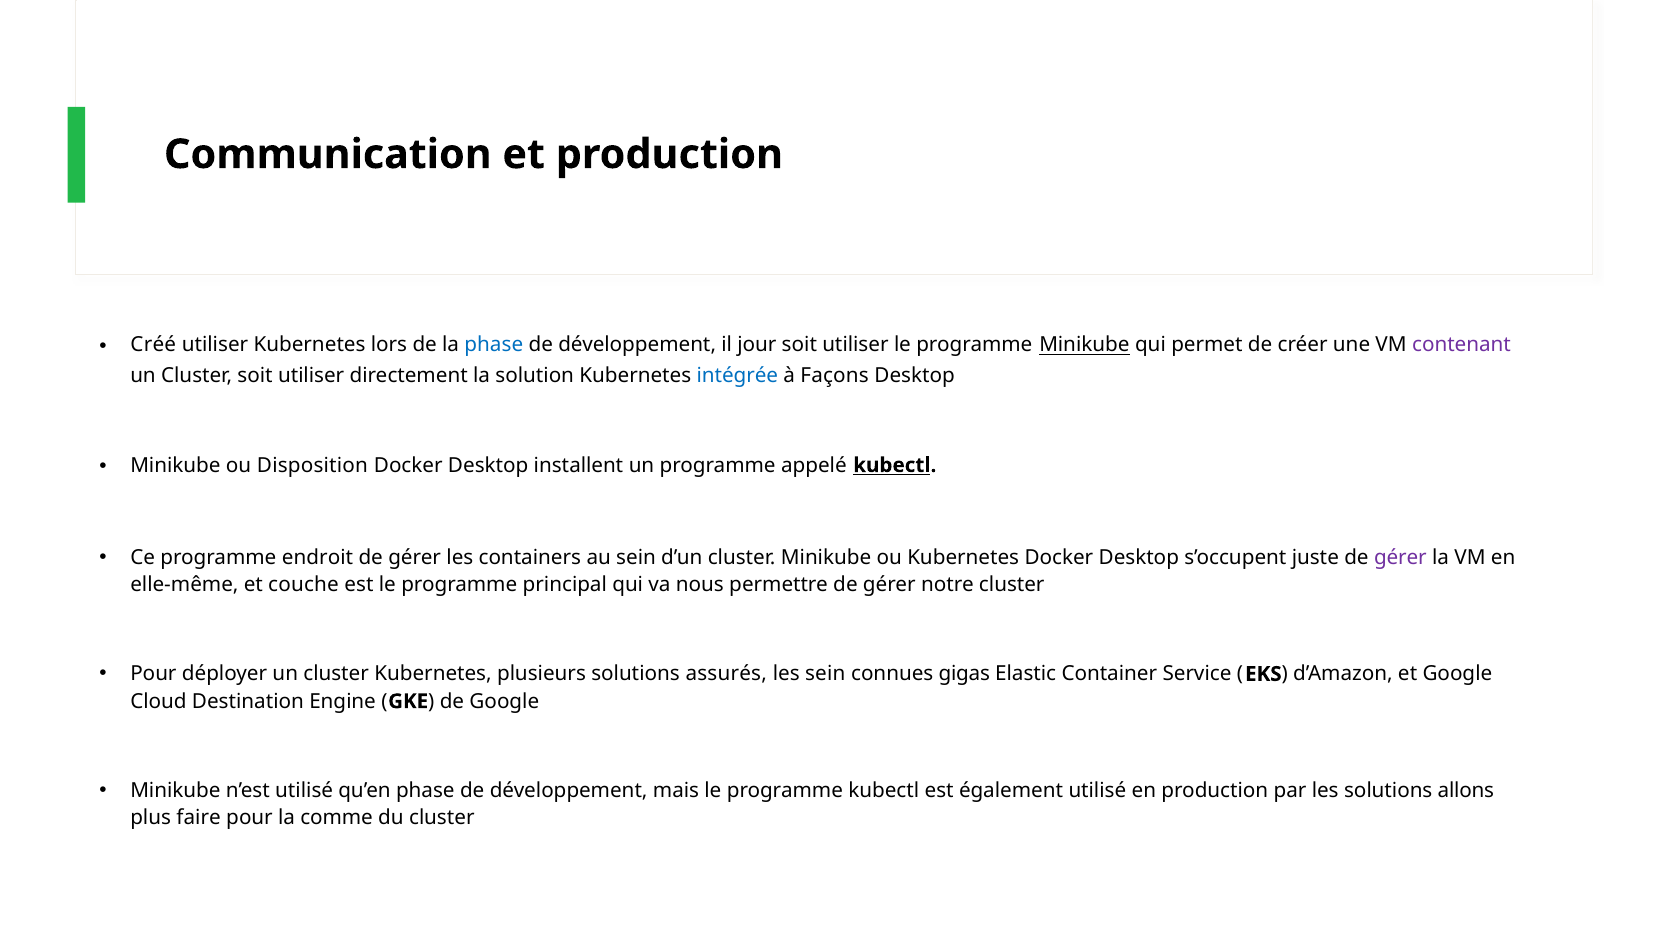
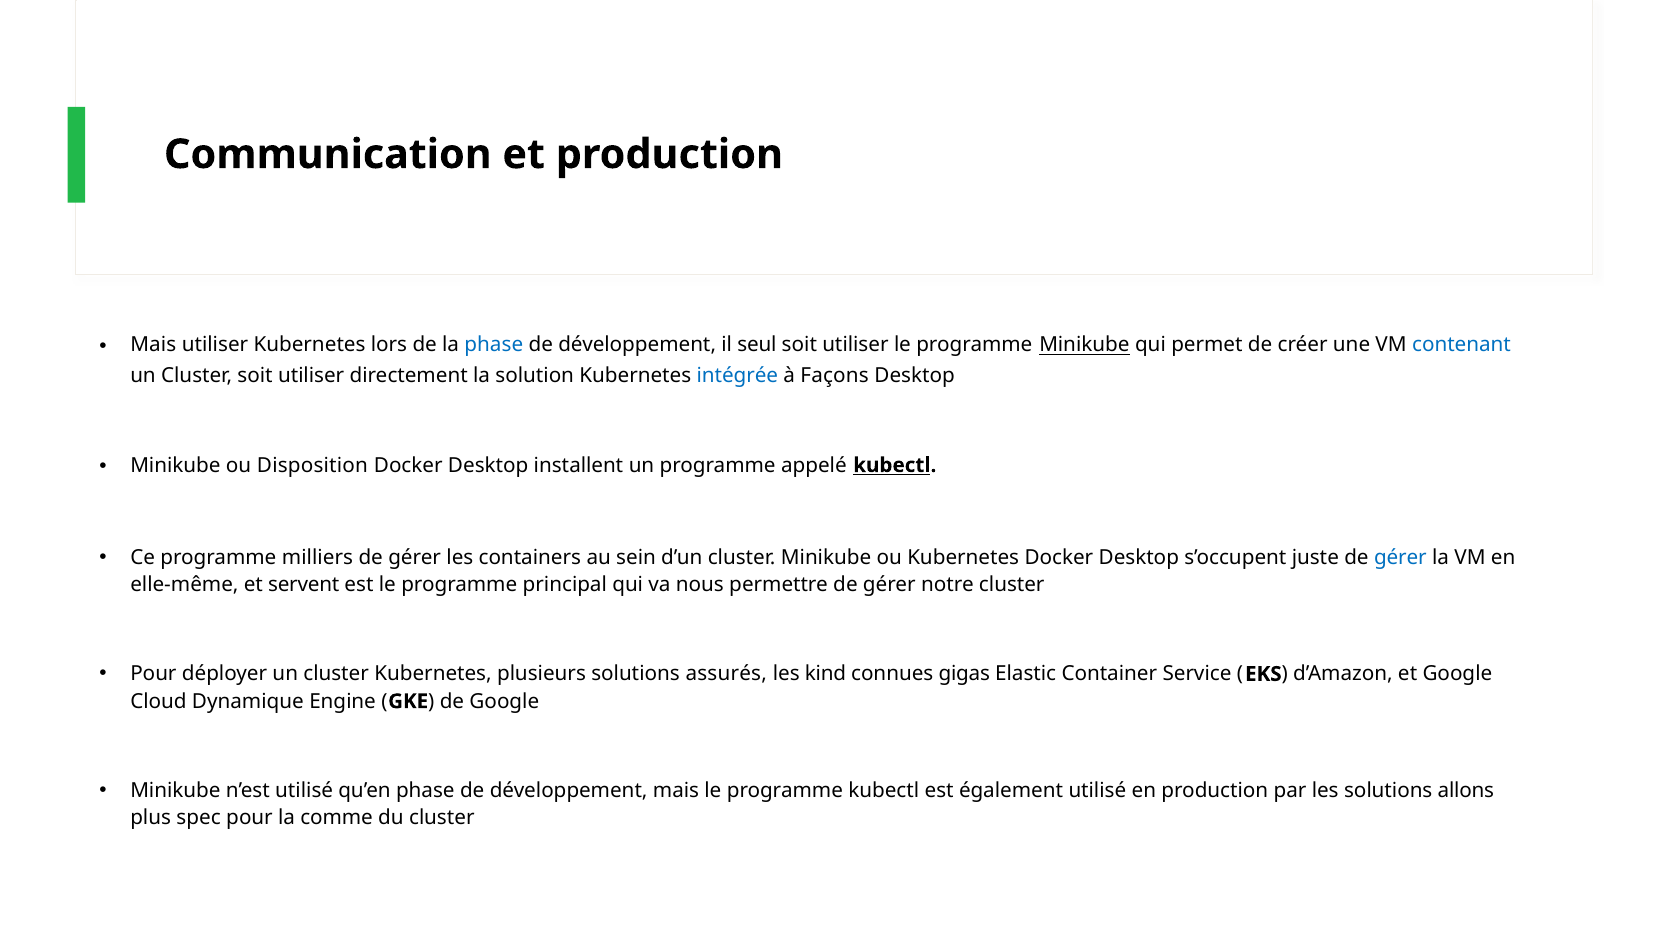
Créé at (153, 345): Créé -> Mais
jour: jour -> seul
contenant colour: purple -> blue
endroit: endroit -> milliers
gérer at (1400, 557) colour: purple -> blue
couche: couche -> servent
les sein: sein -> kind
Destination: Destination -> Dynamique
faire: faire -> spec
